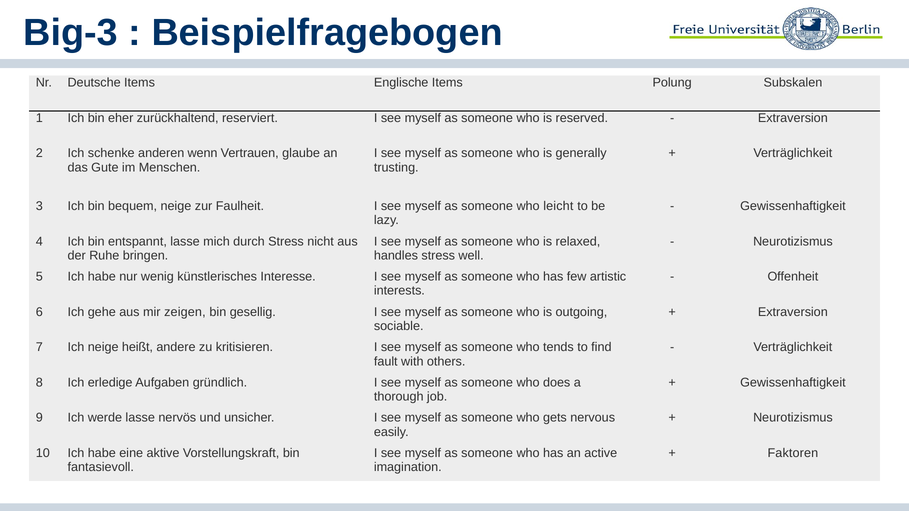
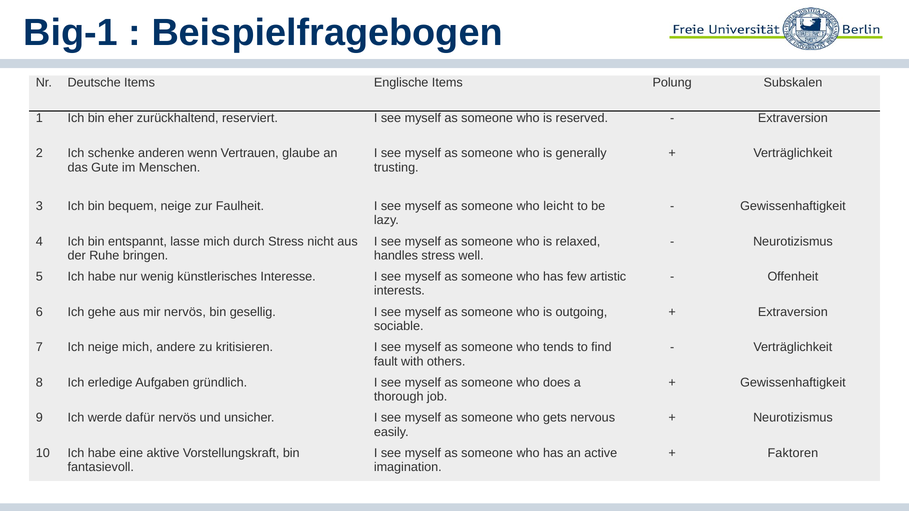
Big-3: Big-3 -> Big-1
mir zeigen: zeigen -> nervös
neige heißt: heißt -> mich
werde lasse: lasse -> dafür
